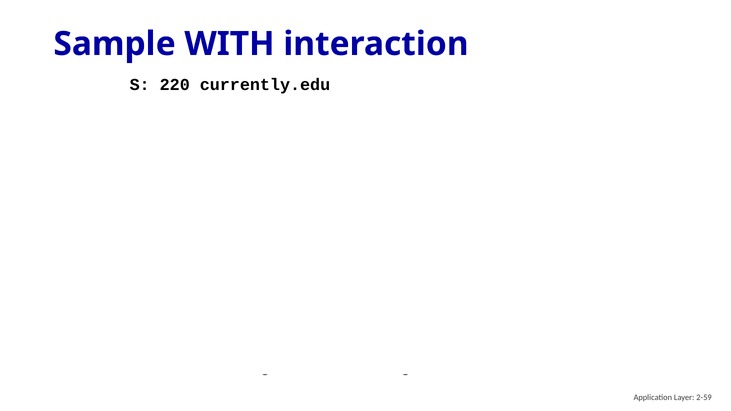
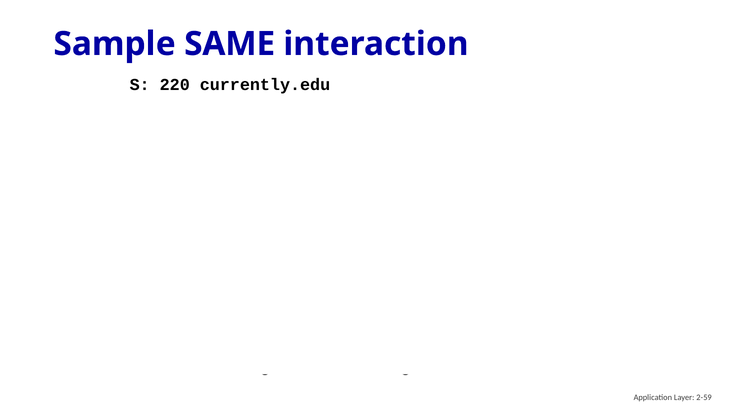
Sample WITH: WITH -> SAME
